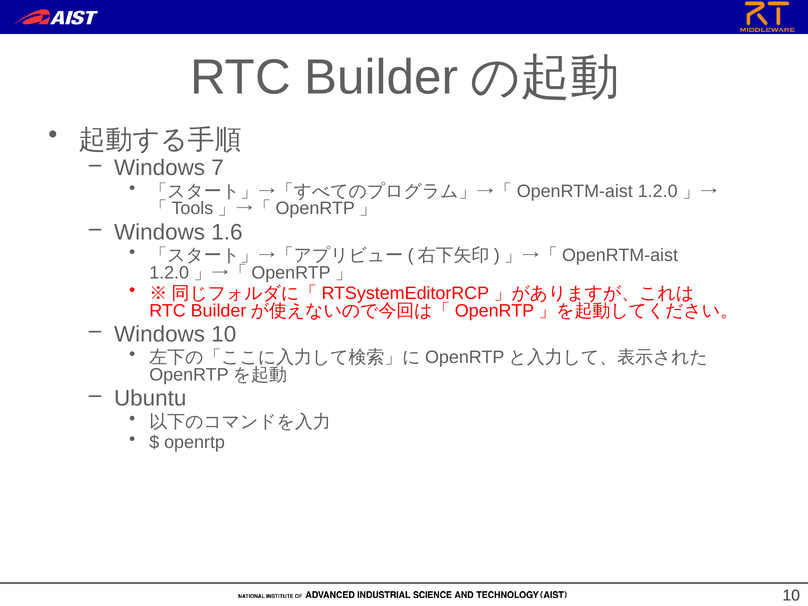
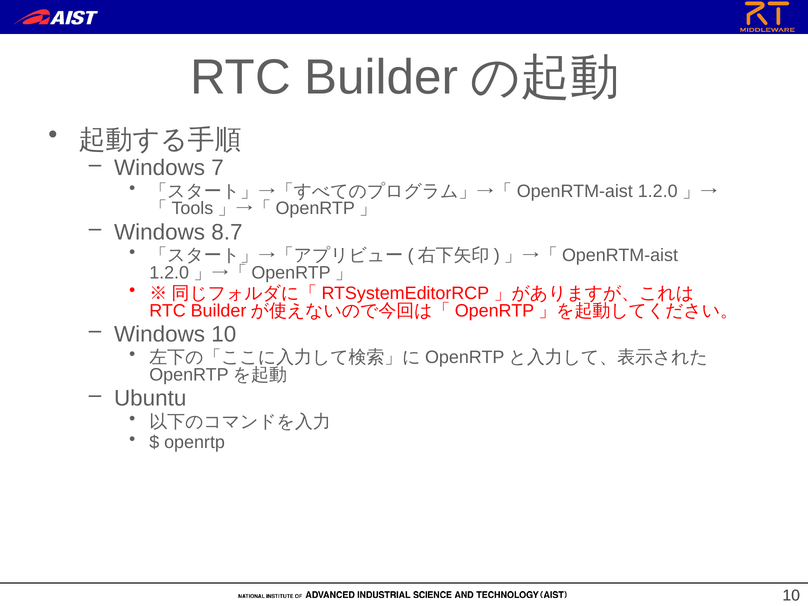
1.6: 1.6 -> 8.7
